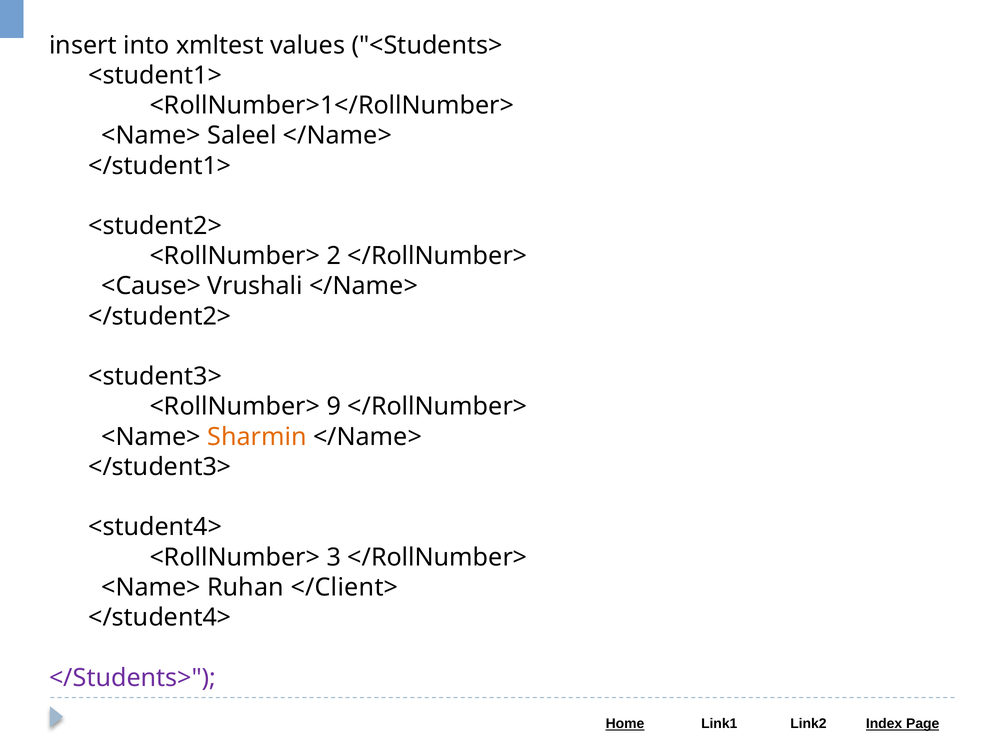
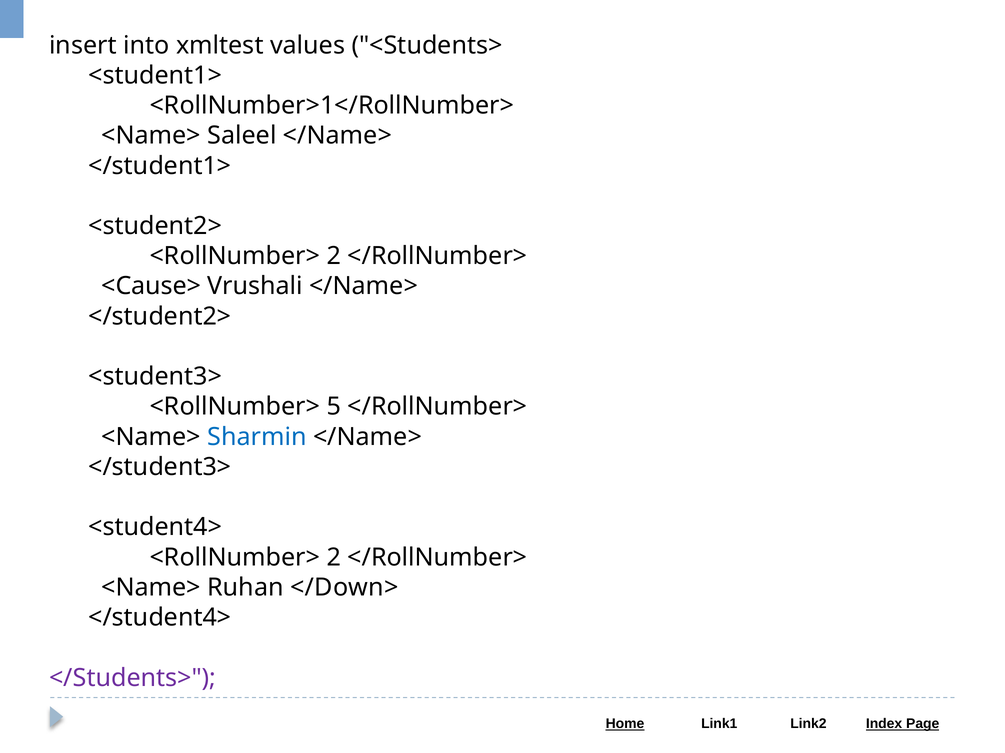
9: 9 -> 5
Sharmin colour: orange -> blue
3 at (334, 558): 3 -> 2
</Client>: </Client> -> </Down>
